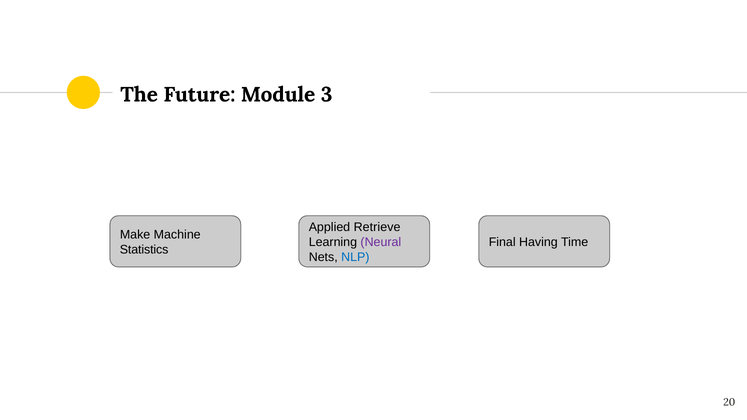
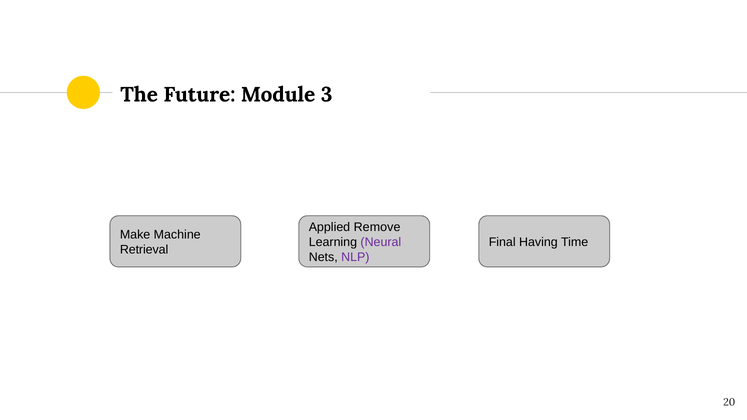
Retrieve: Retrieve -> Remove
Statistics: Statistics -> Retrieval
NLP colour: blue -> purple
